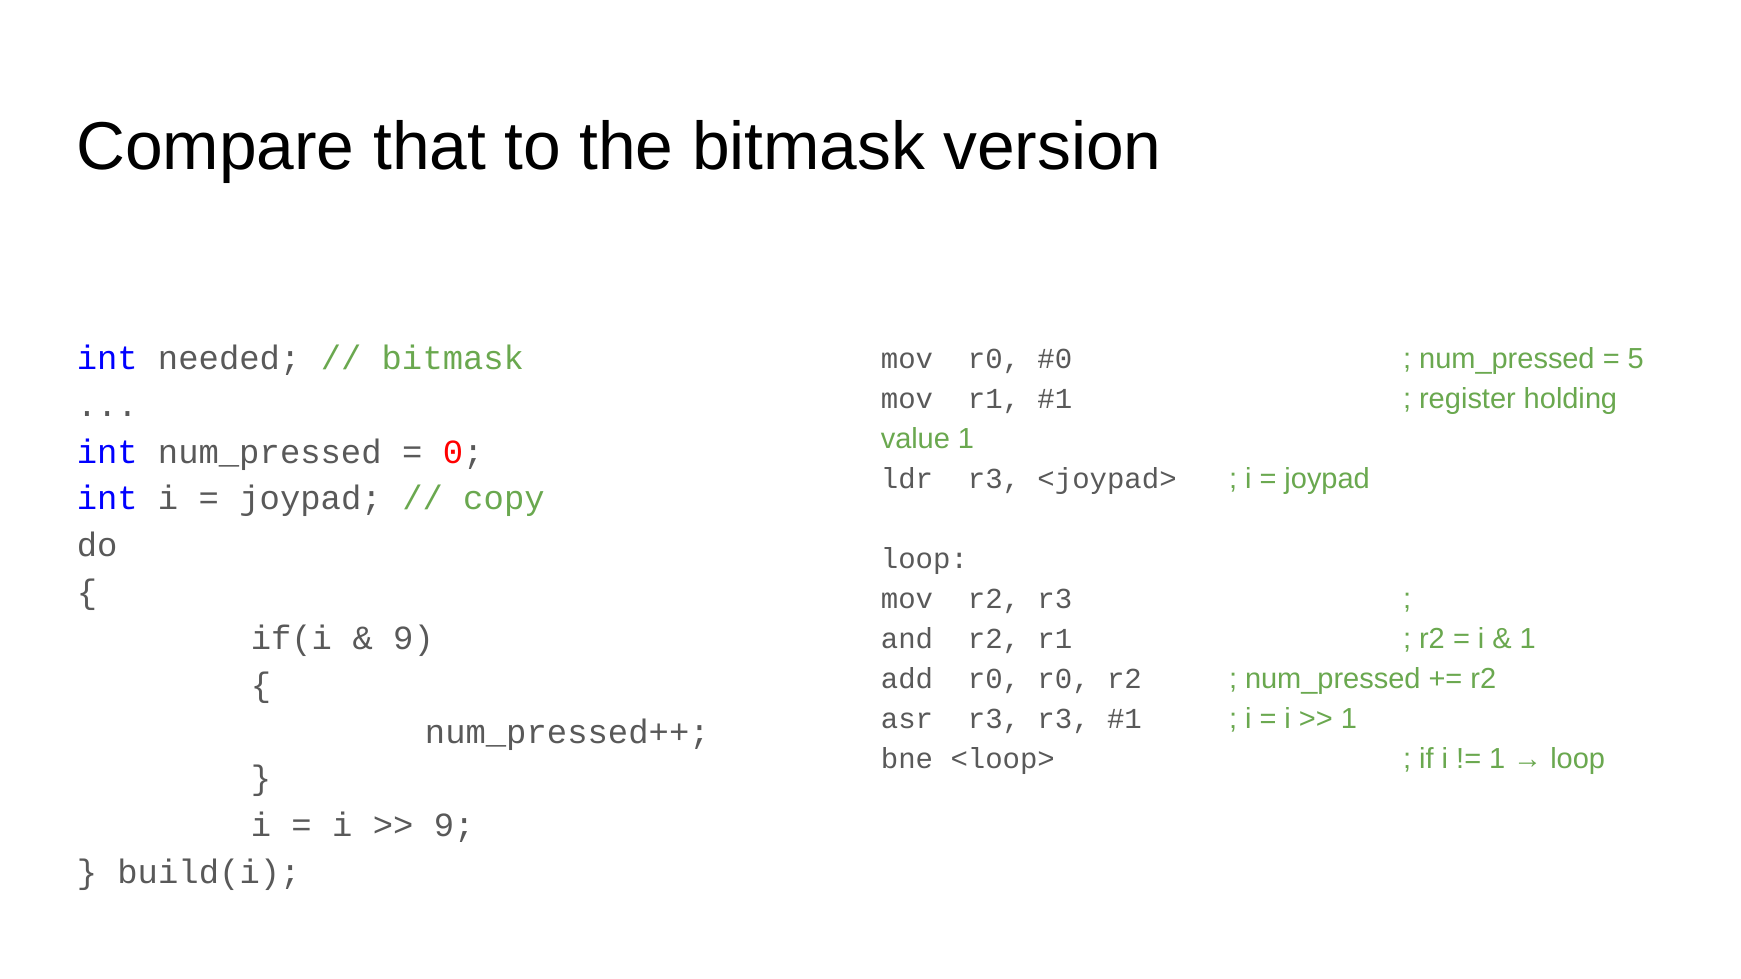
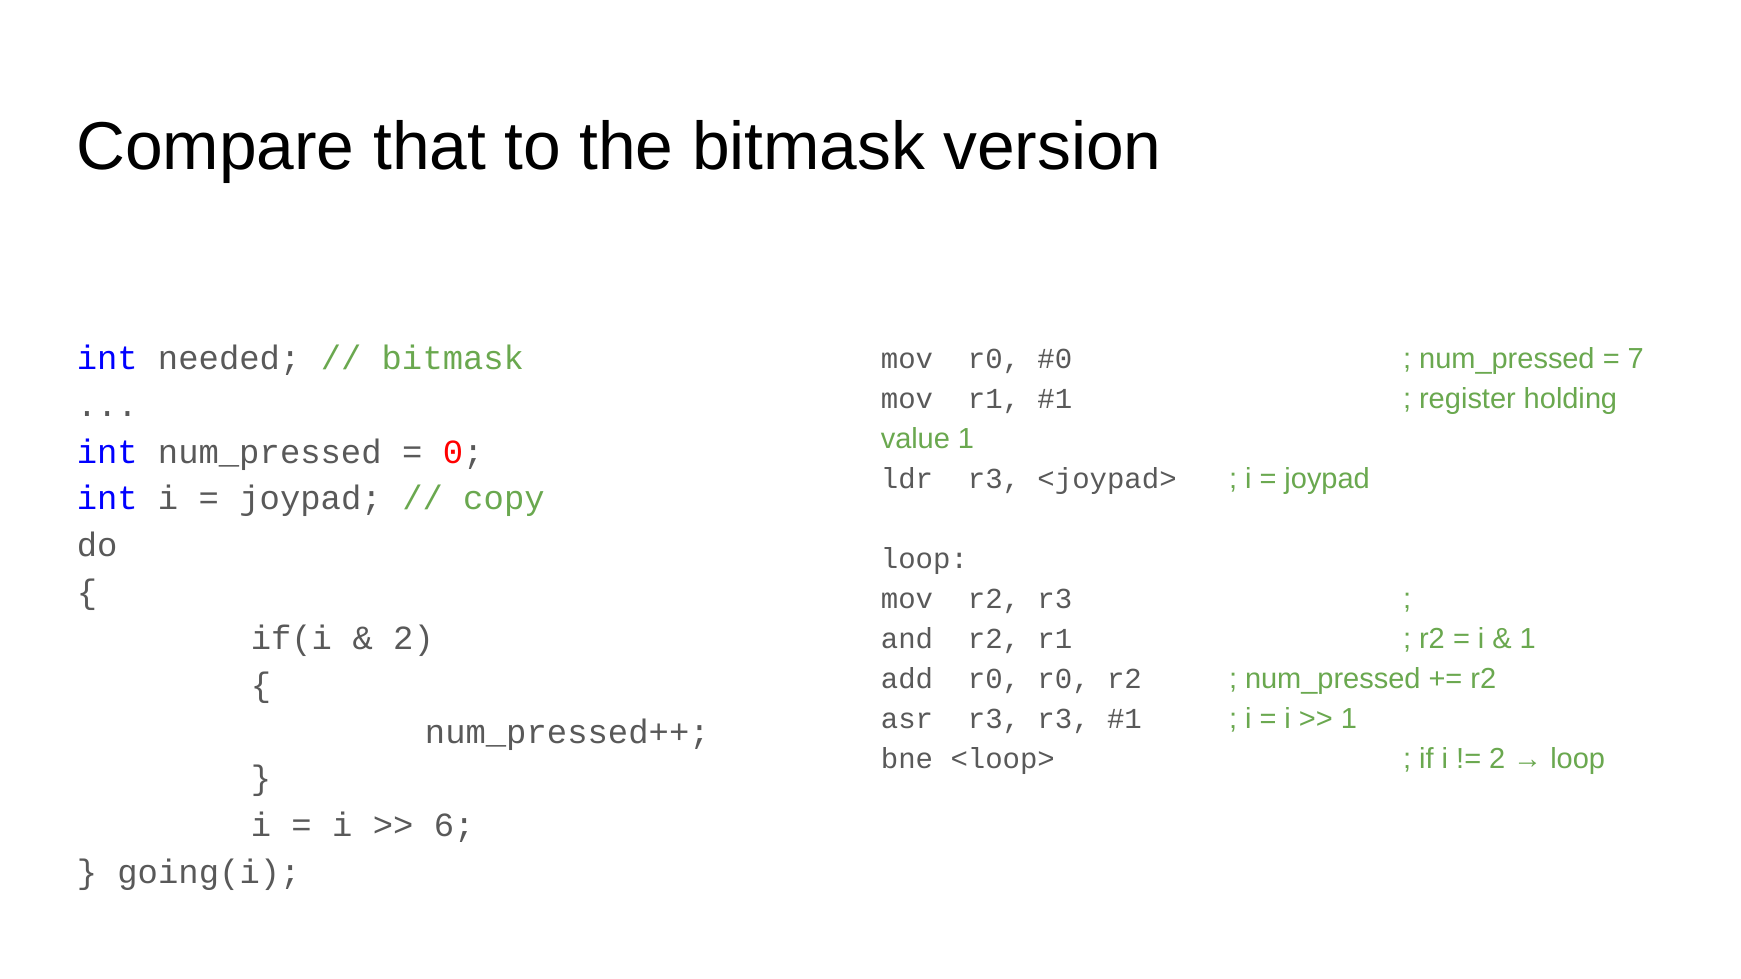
5: 5 -> 7
9 at (414, 639): 9 -> 2
1 at (1497, 759): 1 -> 2
9 at (454, 826): 9 -> 6
build(i: build(i -> going(i
